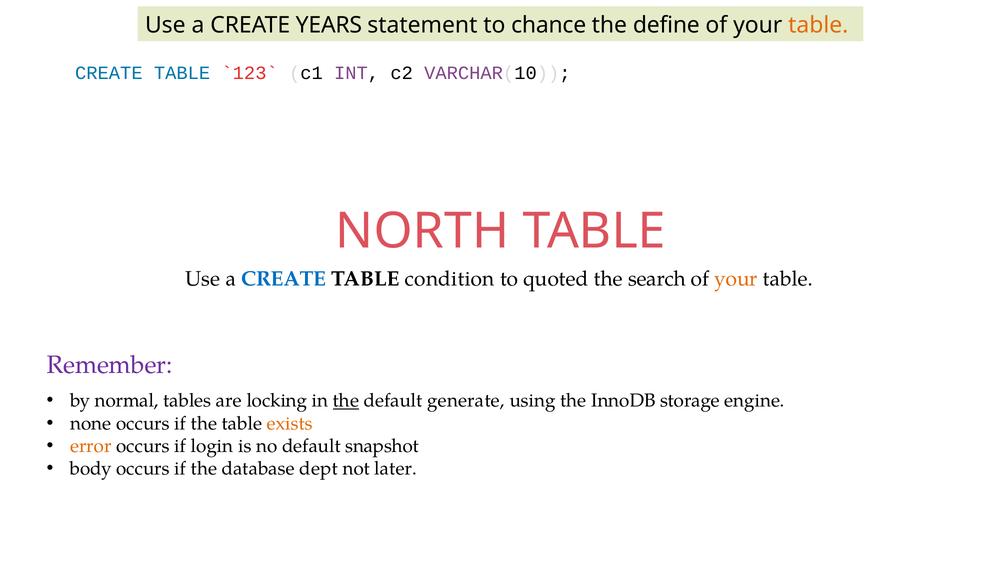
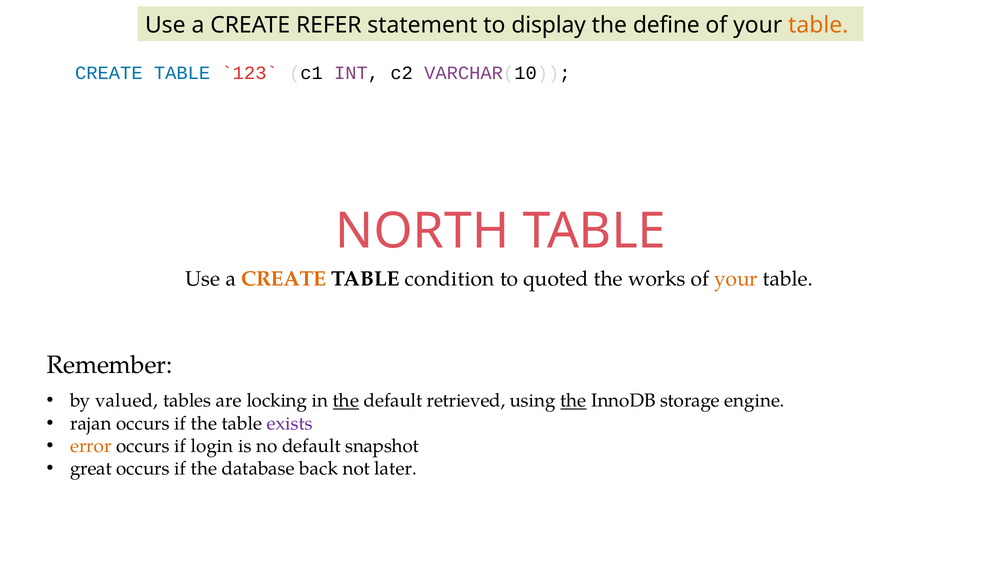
YEARS: YEARS -> REFER
chance: chance -> display
CREATE at (284, 279) colour: blue -> orange
search: search -> works
Remember colour: purple -> black
normal: normal -> valued
generate: generate -> retrieved
the at (573, 401) underline: none -> present
none: none -> rajan
exists colour: orange -> purple
body: body -> great
dept: dept -> back
